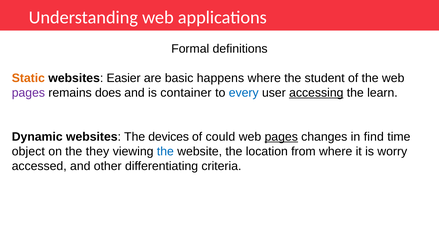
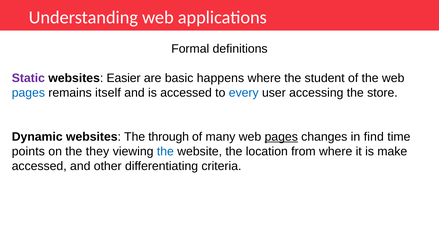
Static colour: orange -> purple
pages at (28, 93) colour: purple -> blue
does: does -> itself
is container: container -> accessed
accessing underline: present -> none
learn: learn -> store
devices: devices -> through
could: could -> many
object: object -> points
worry: worry -> make
